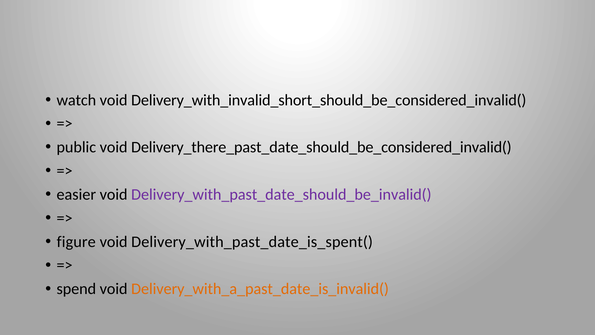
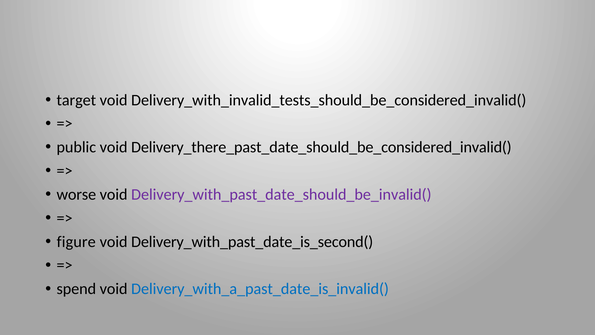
watch: watch -> target
Delivery_with_invalid_short_should_be_considered_invalid(: Delivery_with_invalid_short_should_be_considered_invalid( -> Delivery_with_invalid_tests_should_be_considered_invalid(
easier: easier -> worse
Delivery_with_past_date_is_spent(: Delivery_with_past_date_is_spent( -> Delivery_with_past_date_is_second(
Delivery_with_a_past_date_is_invalid( colour: orange -> blue
